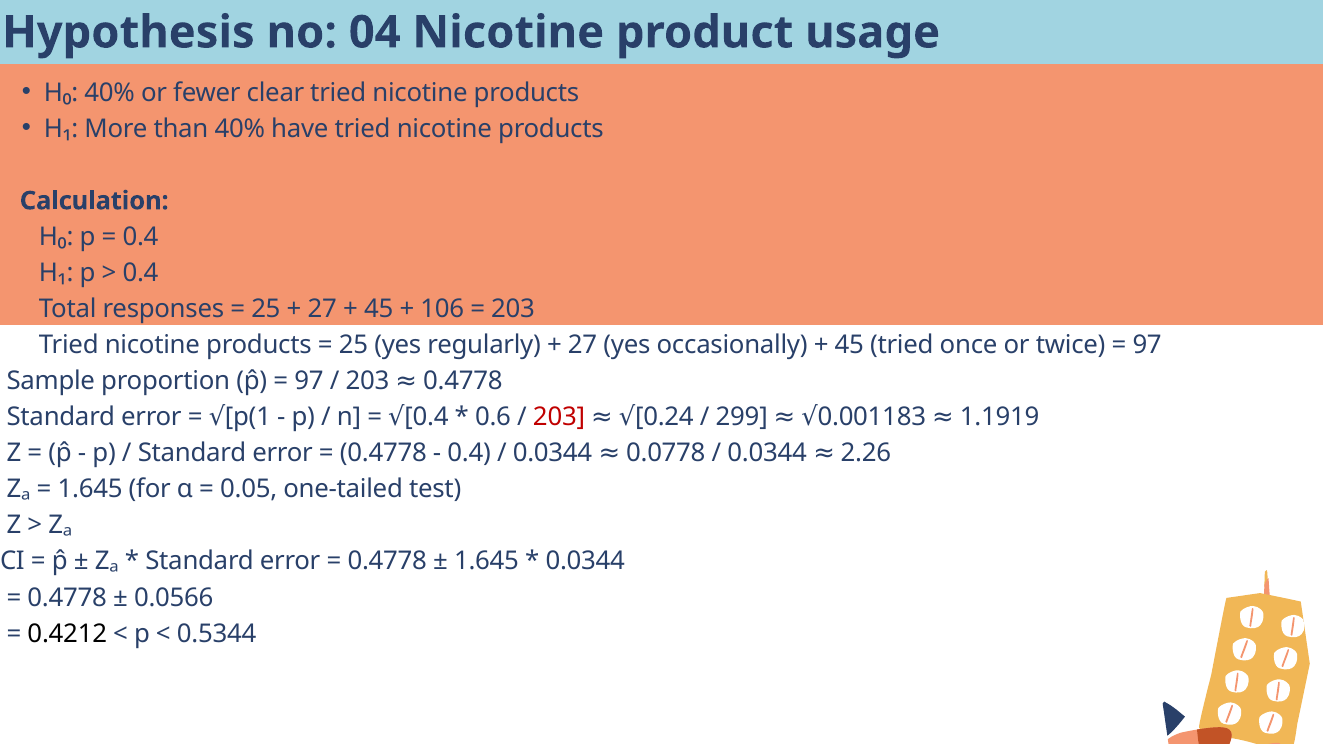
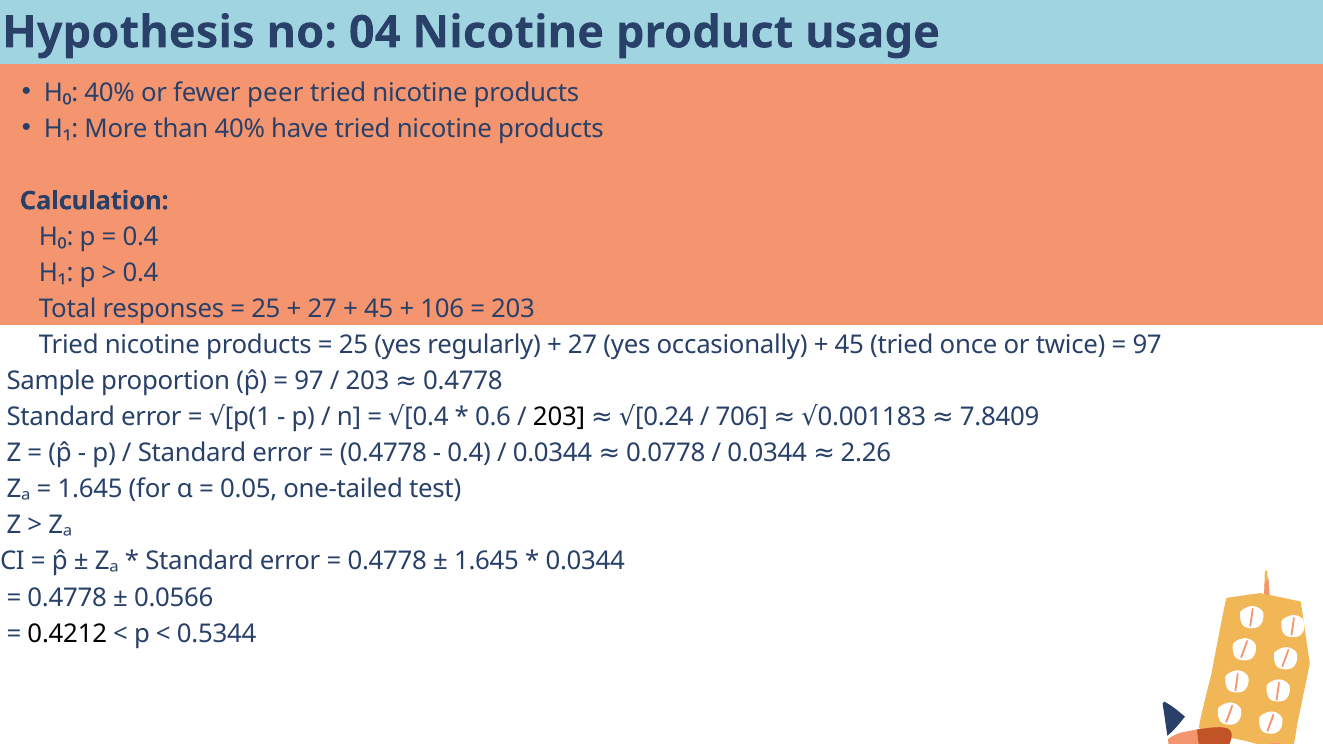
clear: clear -> peer
203 at (559, 417) colour: red -> black
299: 299 -> 706
1.1919: 1.1919 -> 7.8409
